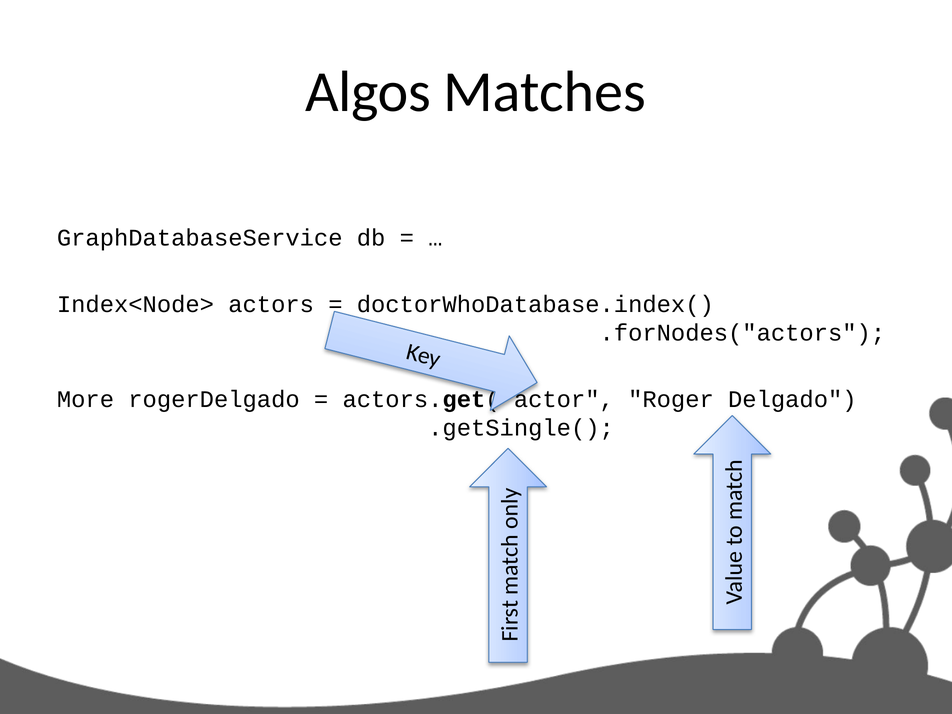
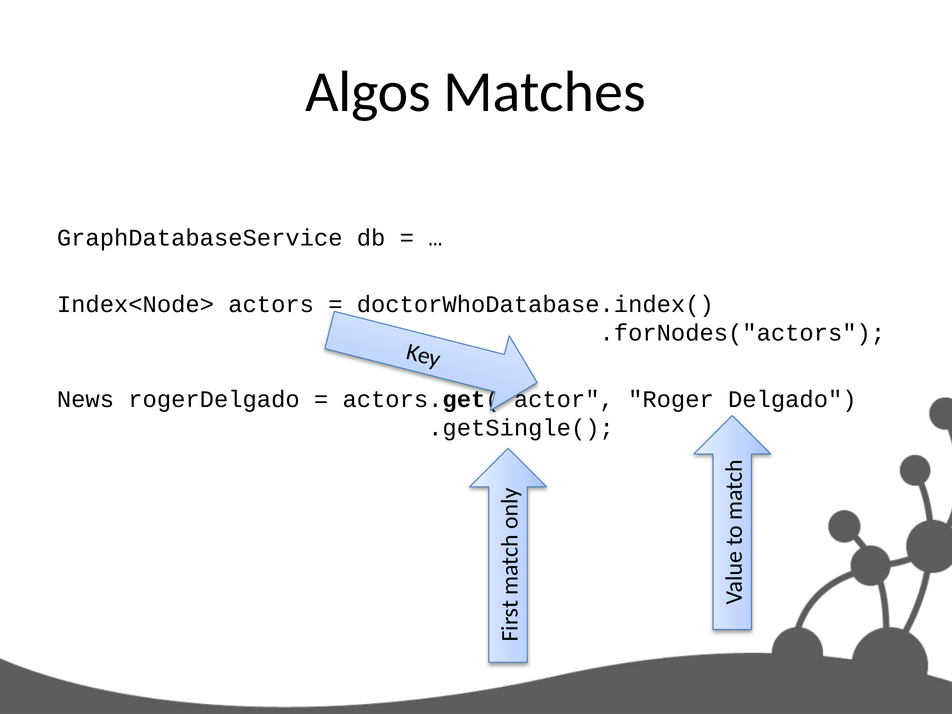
More: More -> News
